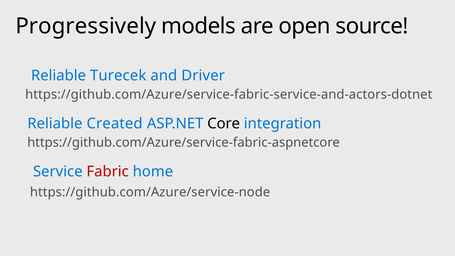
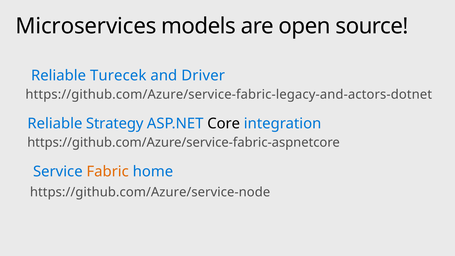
Progressively: Progressively -> Microservices
https://github.com/Azure/service-fabric-service-and-actors-dotnet: https://github.com/Azure/service-fabric-service-and-actors-dotnet -> https://github.com/Azure/service-fabric-legacy-and-actors-dotnet
Created: Created -> Strategy
Fabric colour: red -> orange
